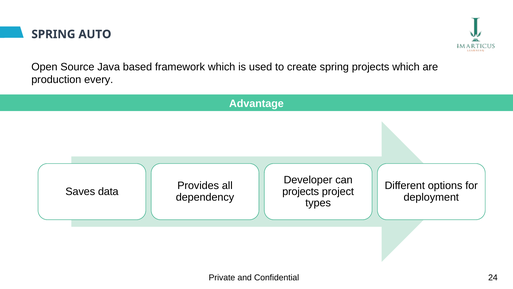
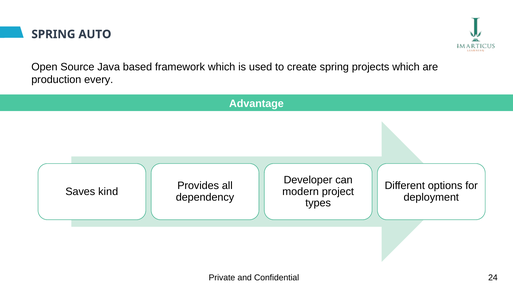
data: data -> kind
projects at (301, 191): projects -> modern
